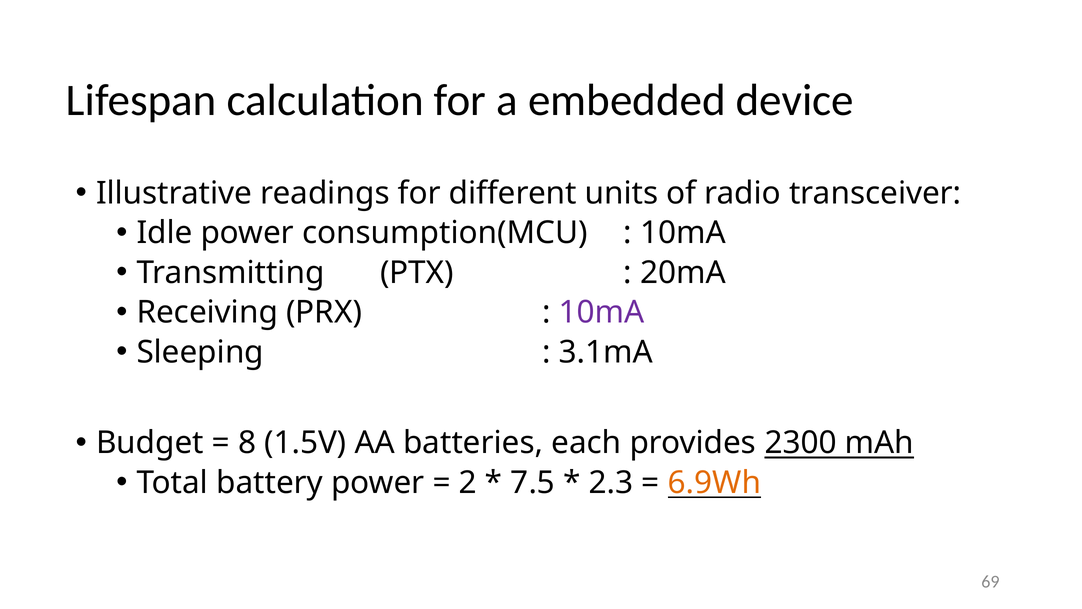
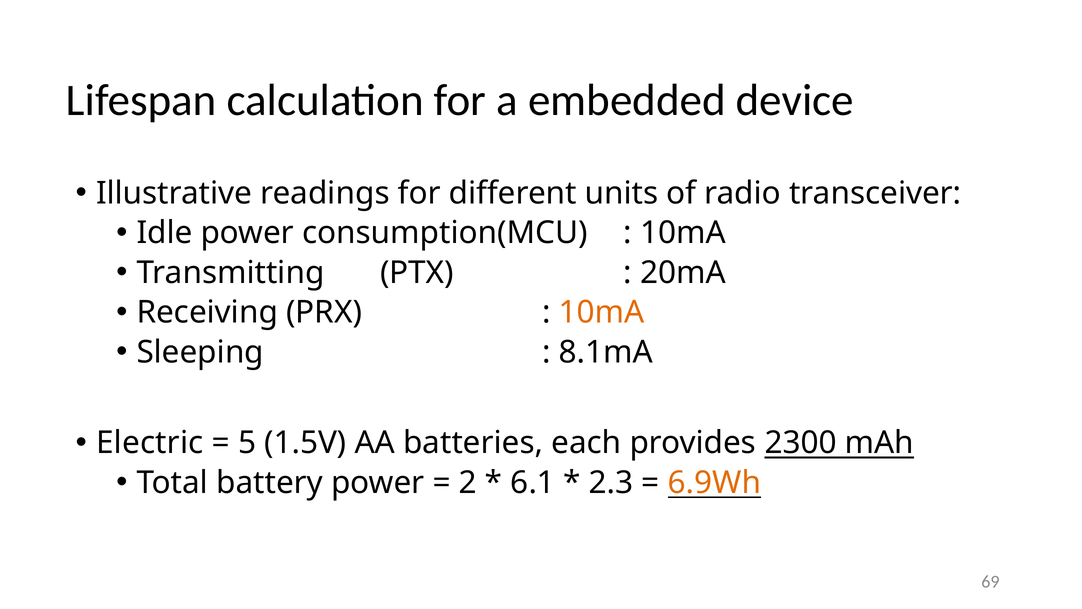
10mA at (602, 312) colour: purple -> orange
3.1mA: 3.1mA -> 8.1mA
Budget: Budget -> Electric
8: 8 -> 5
7.5: 7.5 -> 6.1
